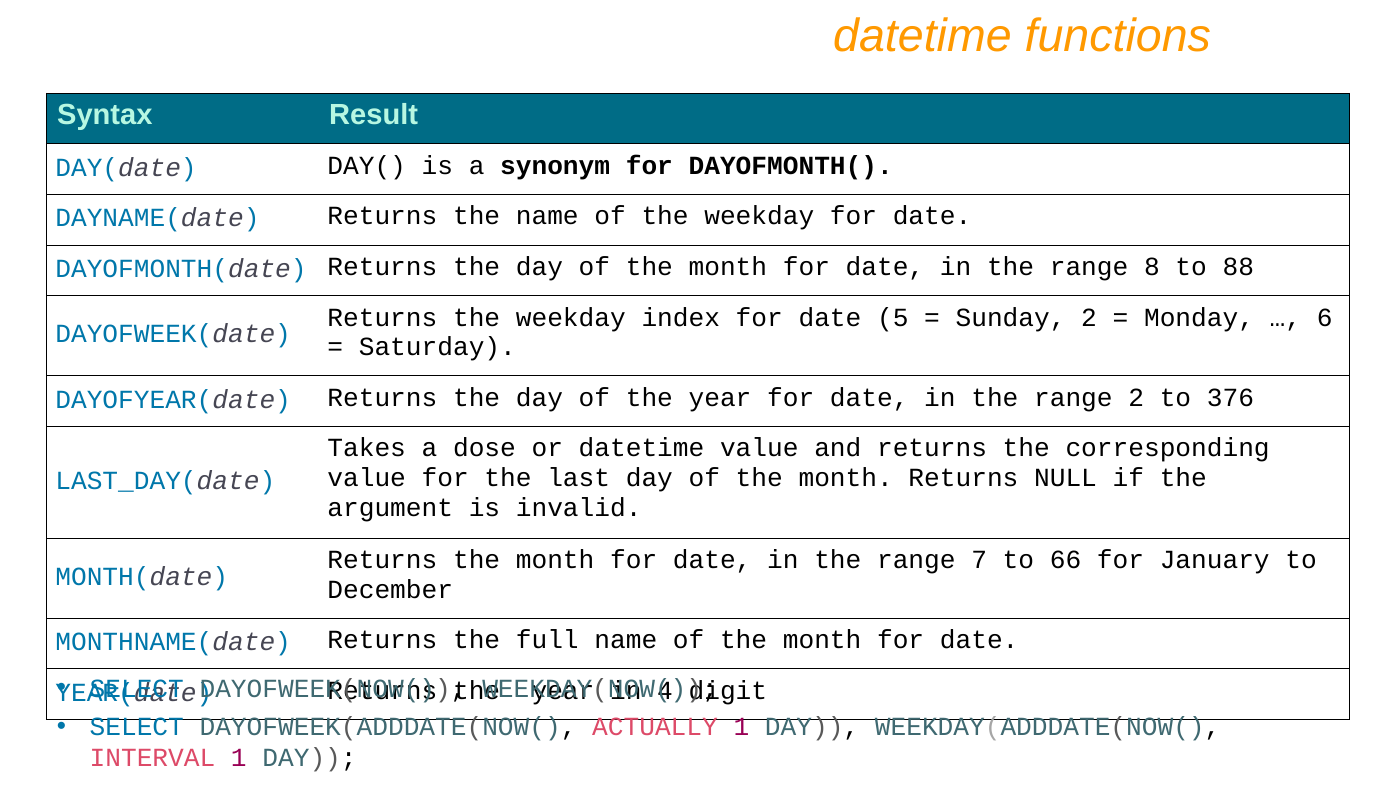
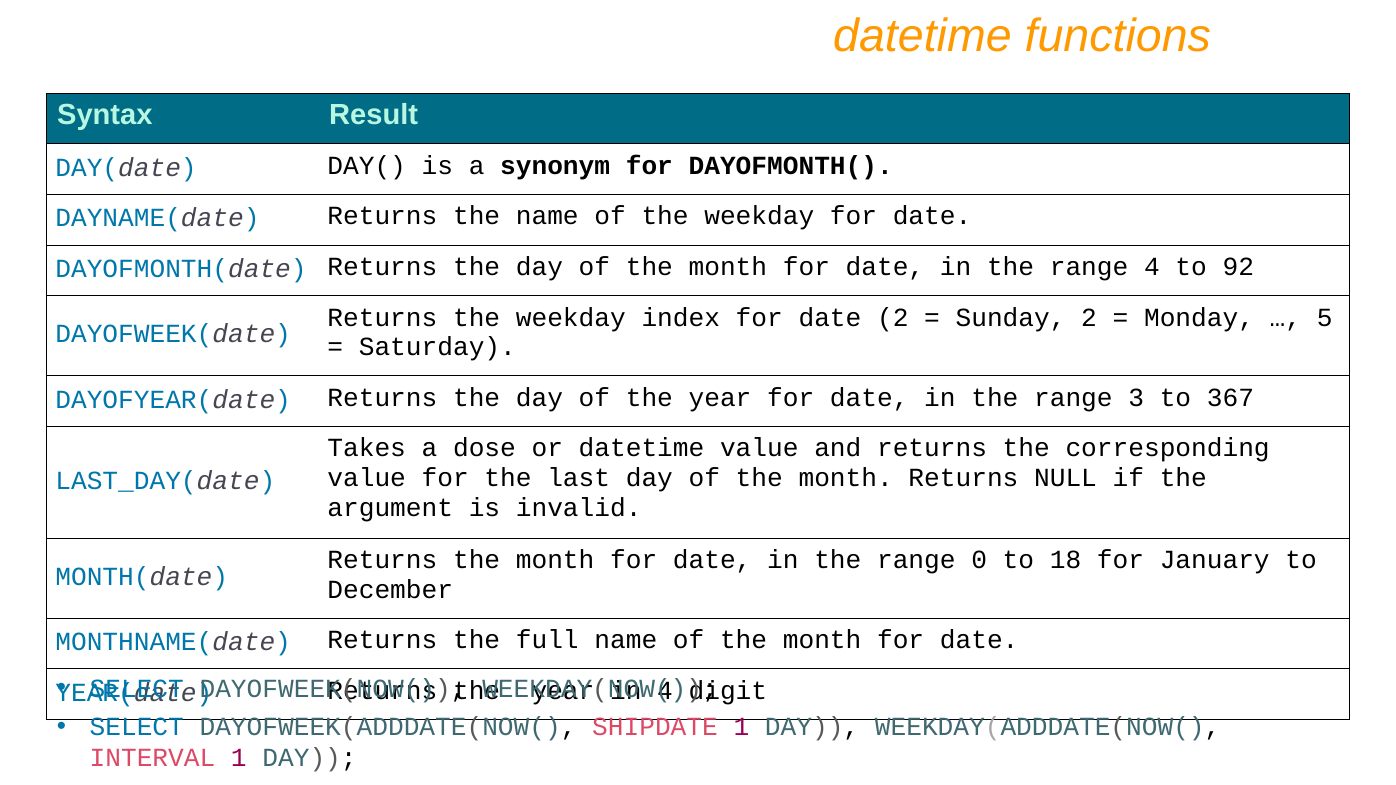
range 8: 8 -> 4
88: 88 -> 92
date 5: 5 -> 2
6: 6 -> 5
range 2: 2 -> 3
376: 376 -> 367
7: 7 -> 0
66: 66 -> 18
ACTUALLY: ACTUALLY -> SHIPDATE
